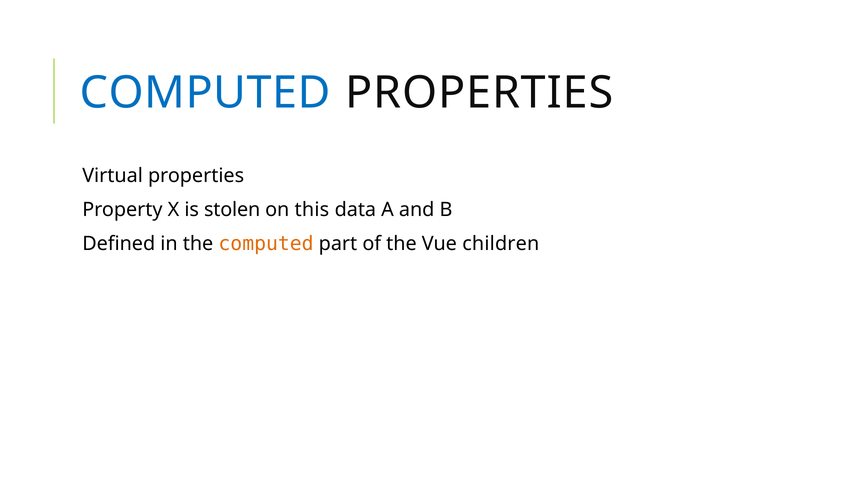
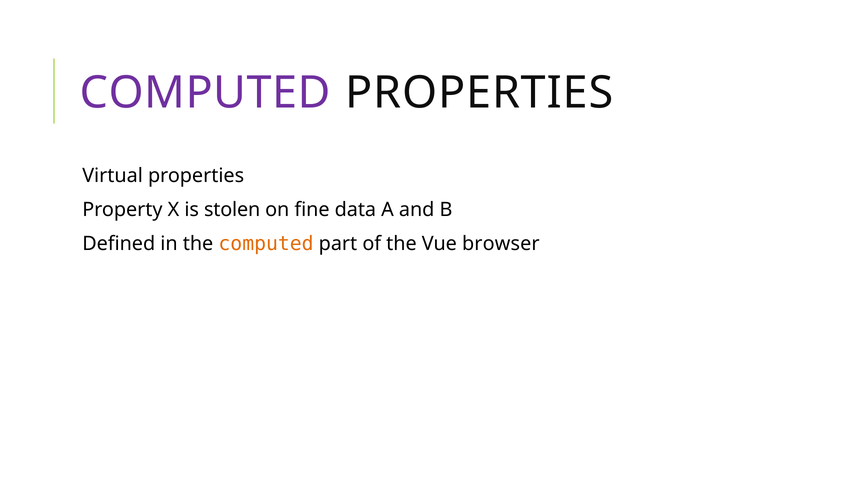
COMPUTED at (205, 93) colour: blue -> purple
this: this -> fine
children: children -> browser
